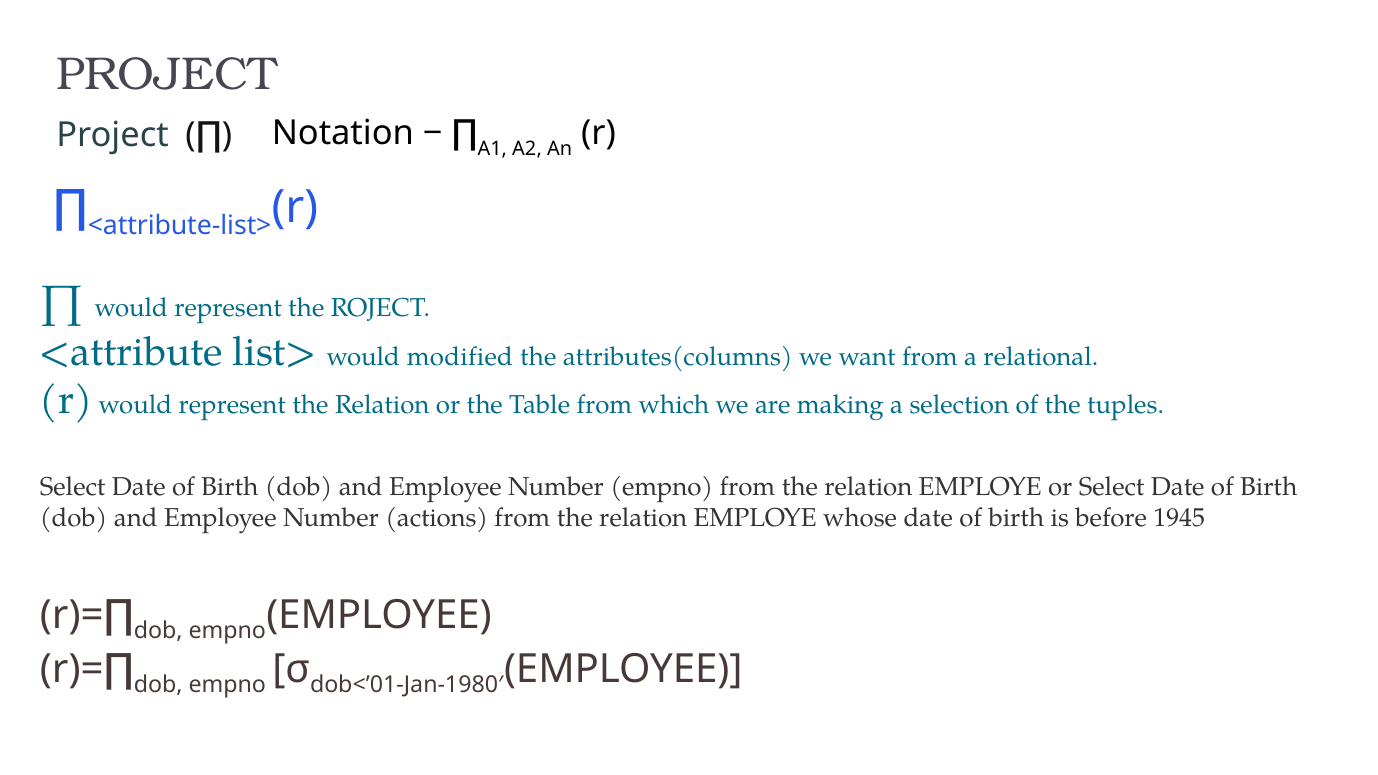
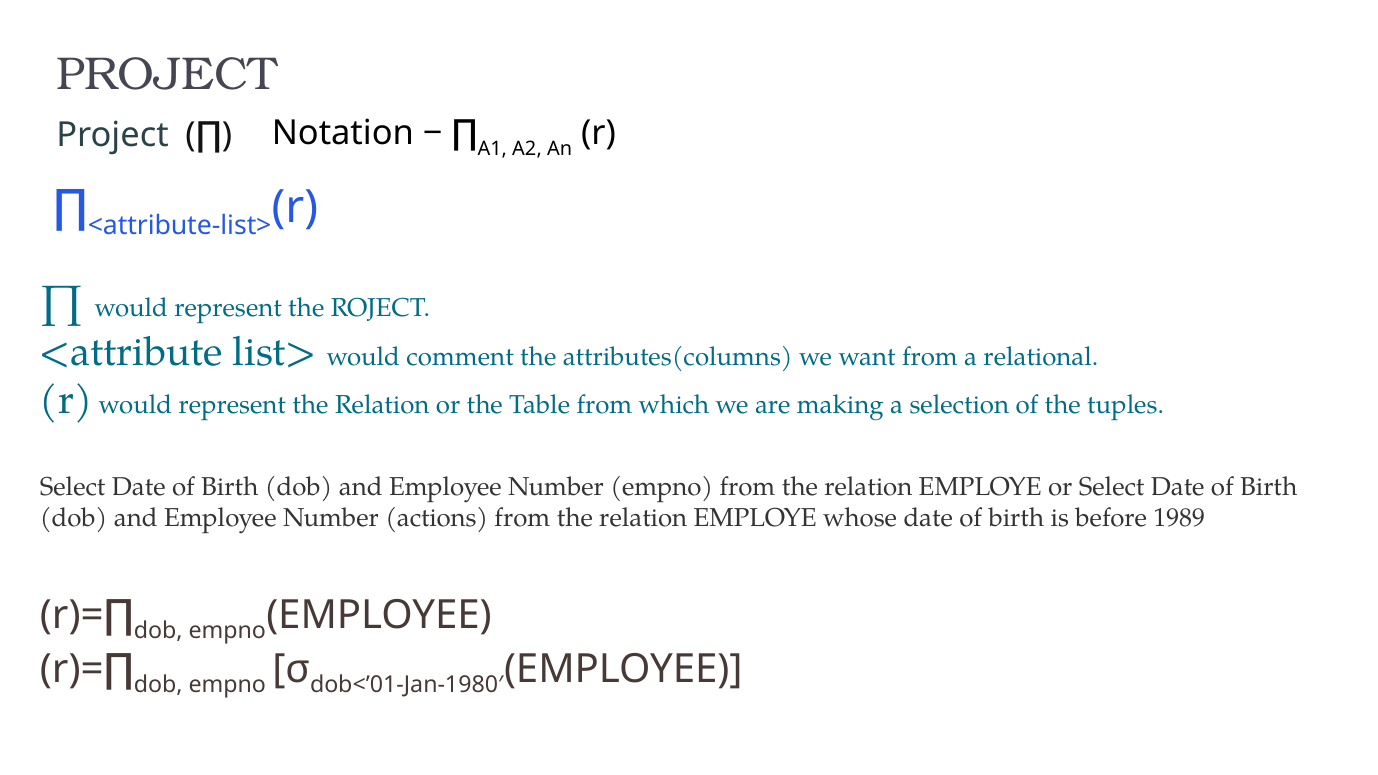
modified: modified -> comment
1945: 1945 -> 1989
